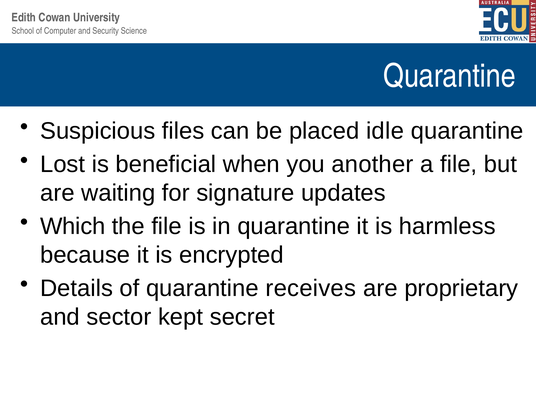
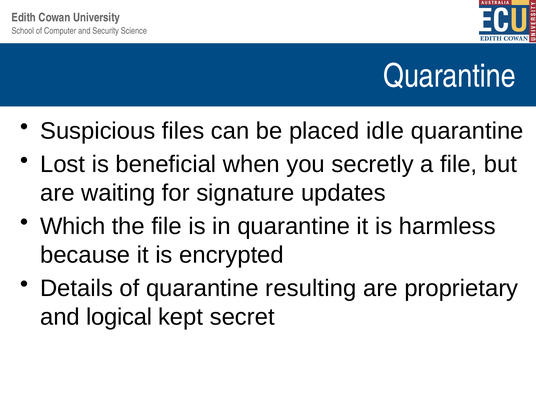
another: another -> secretly
receives: receives -> resulting
sector: sector -> logical
